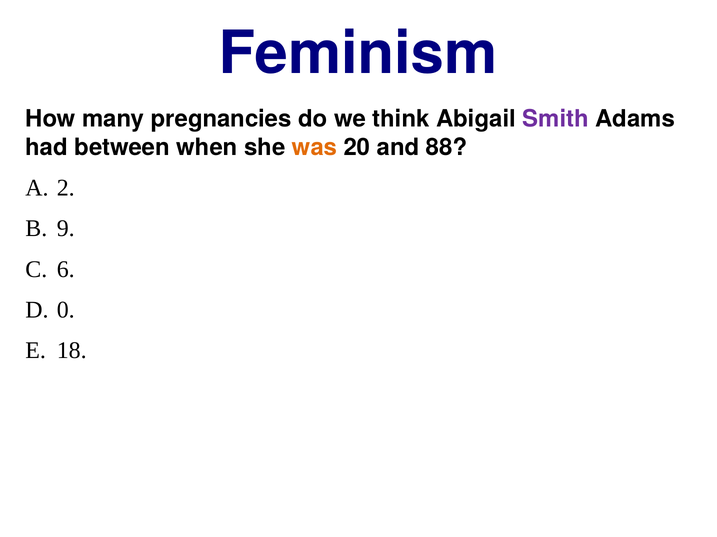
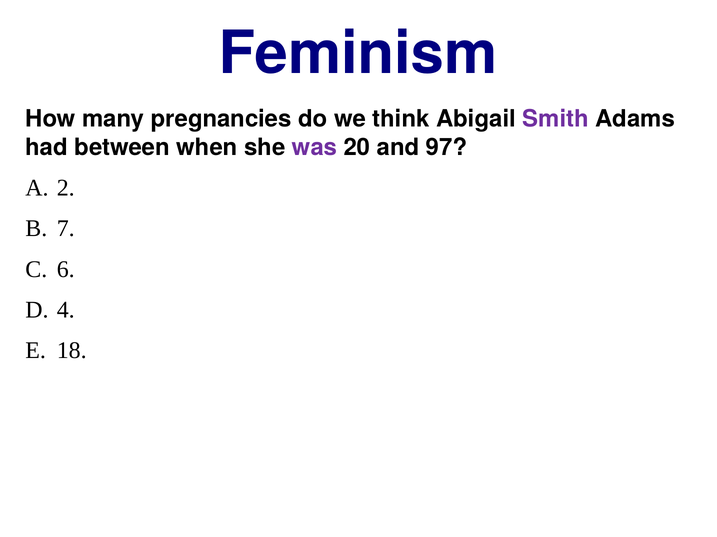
was colour: orange -> purple
88: 88 -> 97
9: 9 -> 7
0: 0 -> 4
